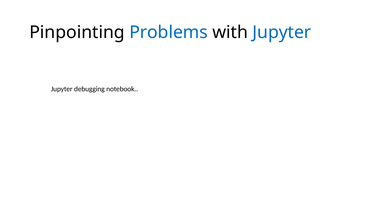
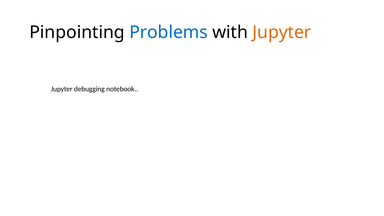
Jupyter at (282, 32) colour: blue -> orange
